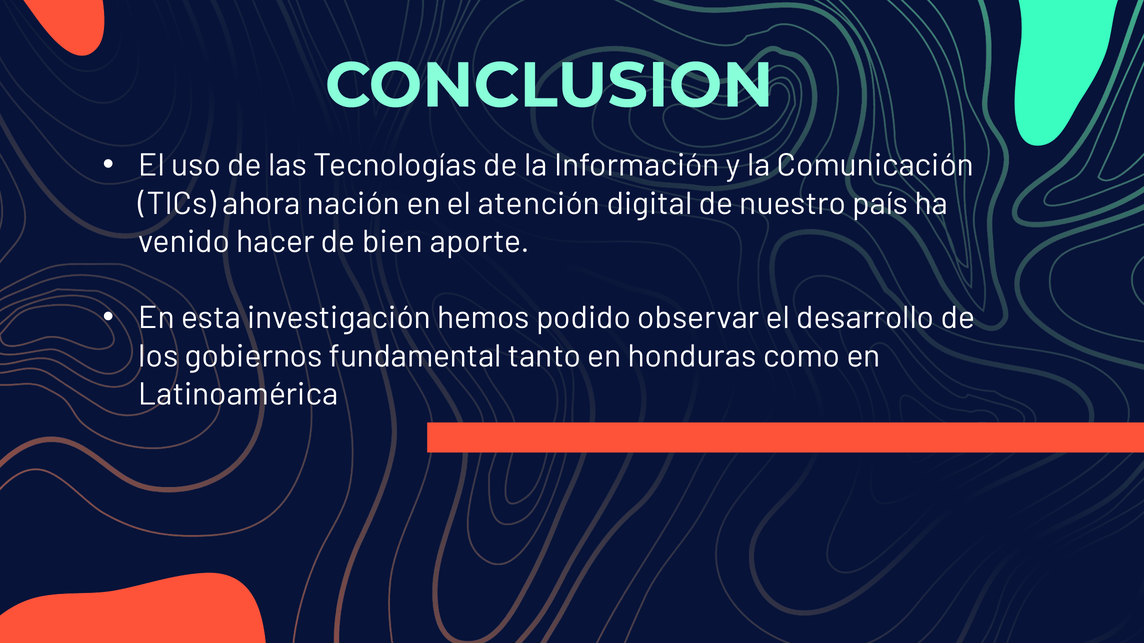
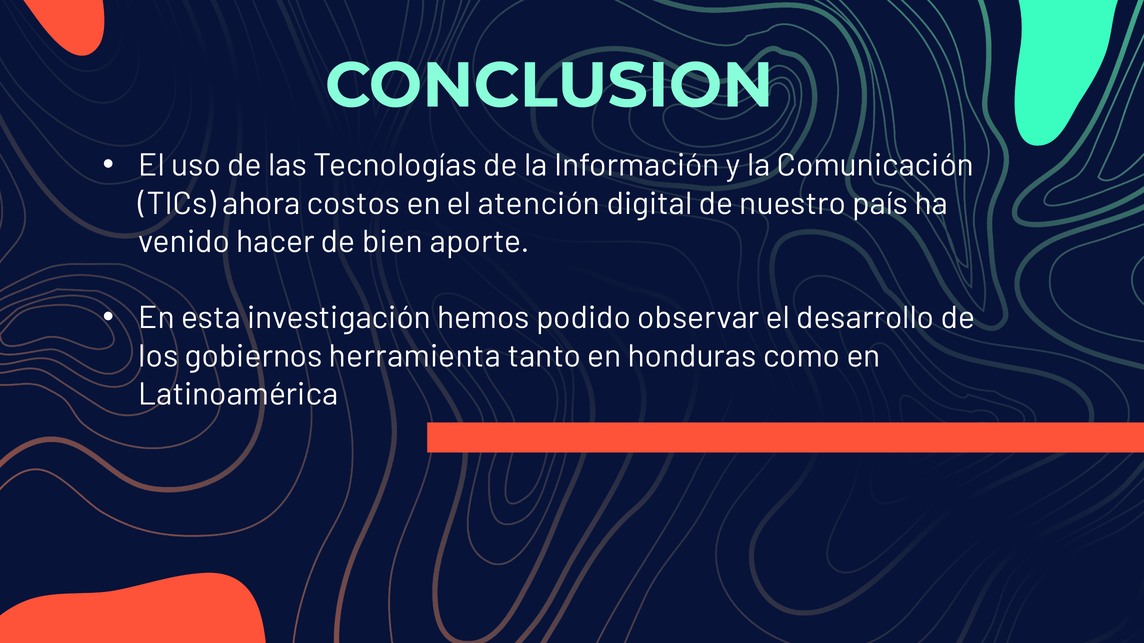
nación: nación -> costos
fundamental: fundamental -> herramienta
